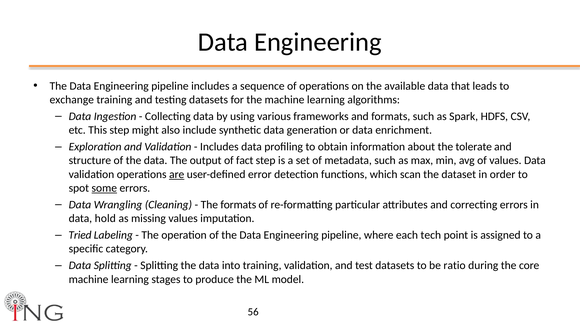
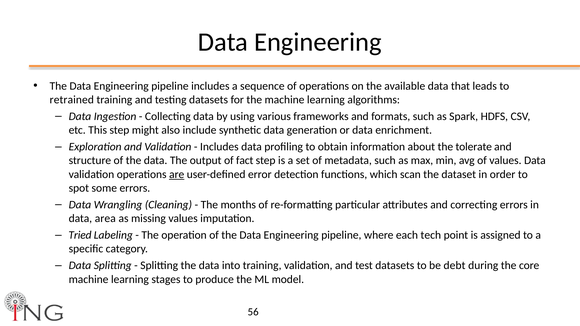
exchange: exchange -> retrained
some underline: present -> none
The formats: formats -> months
hold: hold -> area
ratio: ratio -> debt
